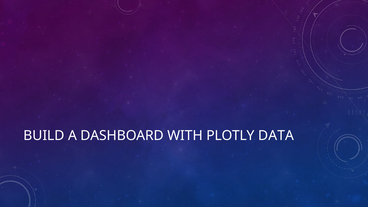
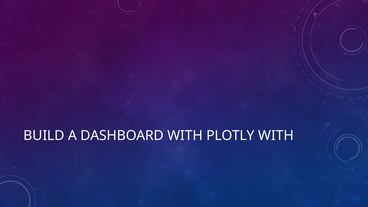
PLOTLY DATA: DATA -> WITH
